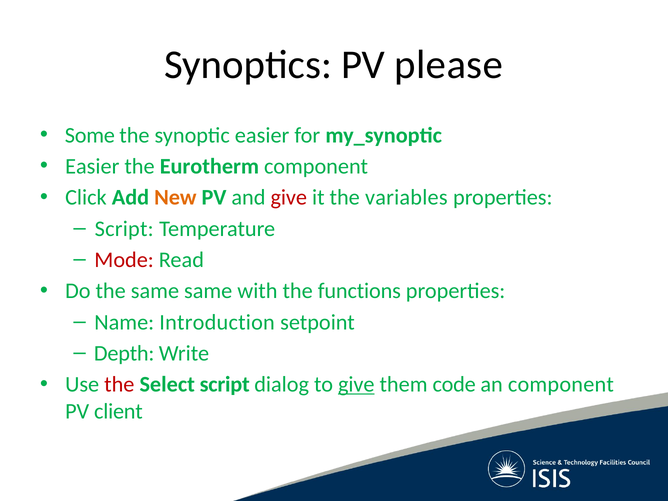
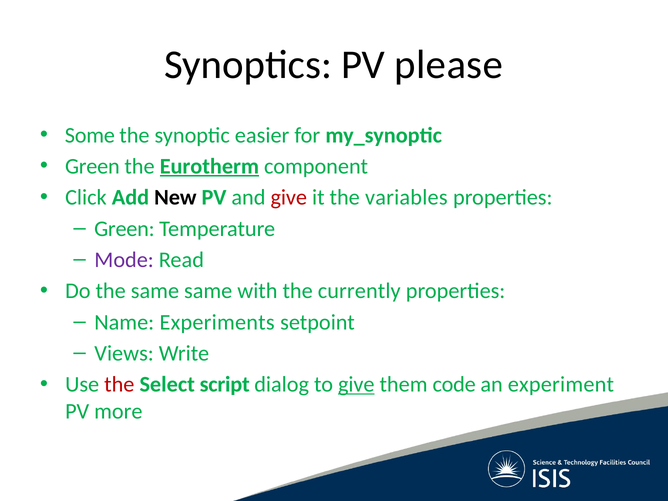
Easier at (92, 166): Easier -> Green
Eurotherm underline: none -> present
New colour: orange -> black
Script at (124, 229): Script -> Green
Mode colour: red -> purple
functions: functions -> currently
Introduction: Introduction -> Experiments
Depth: Depth -> Views
an component: component -> experiment
client: client -> more
